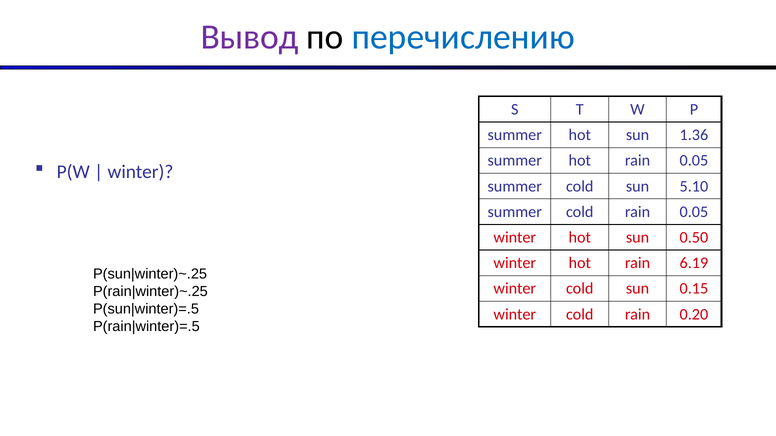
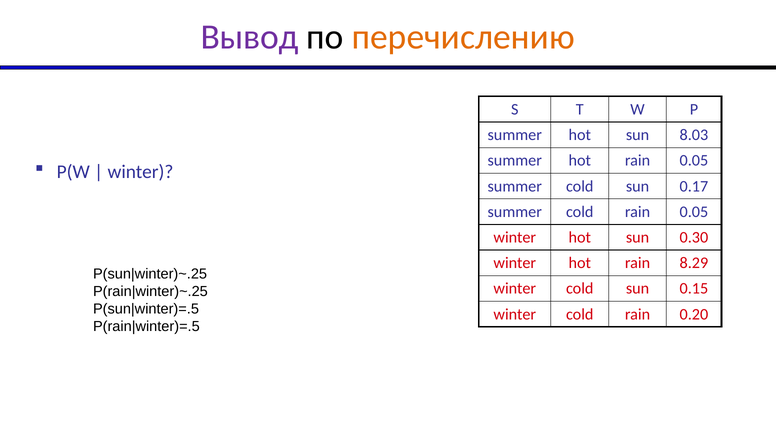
перечислению colour: blue -> orange
1.36: 1.36 -> 8.03
5.10: 5.10 -> 0.17
0.50: 0.50 -> 0.30
6.19: 6.19 -> 8.29
